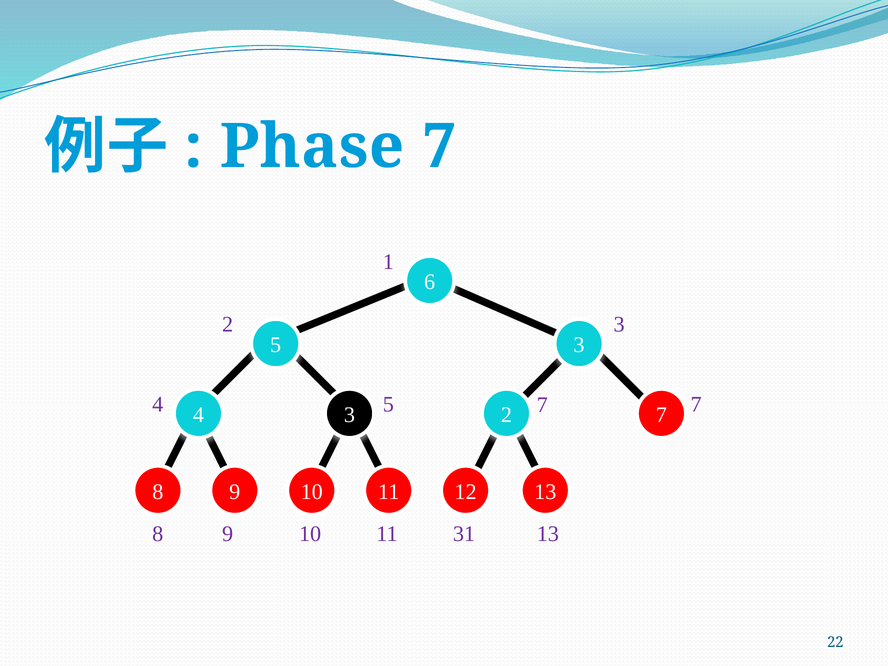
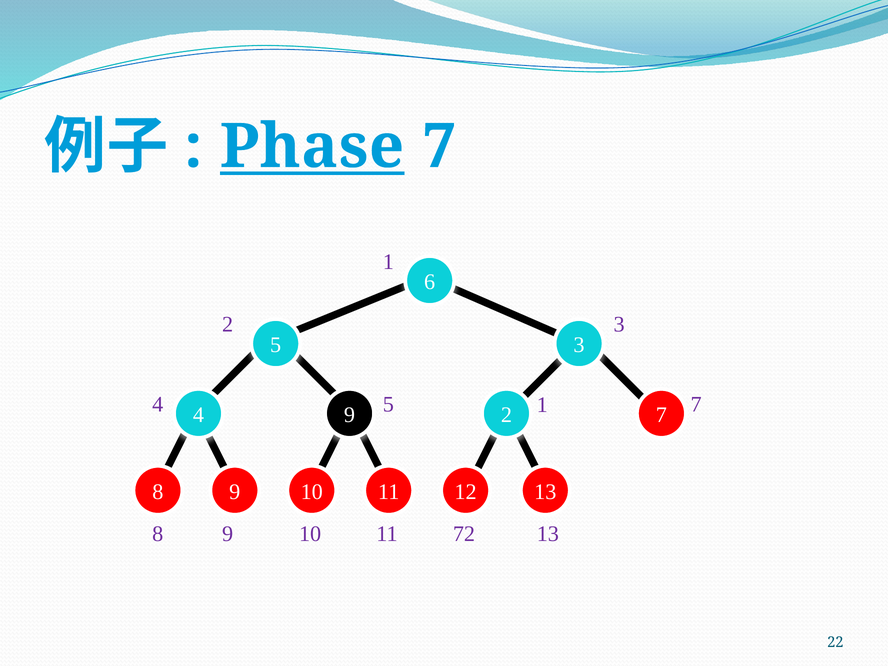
Phase underline: none -> present
5 7: 7 -> 1
4 3: 3 -> 9
31: 31 -> 72
